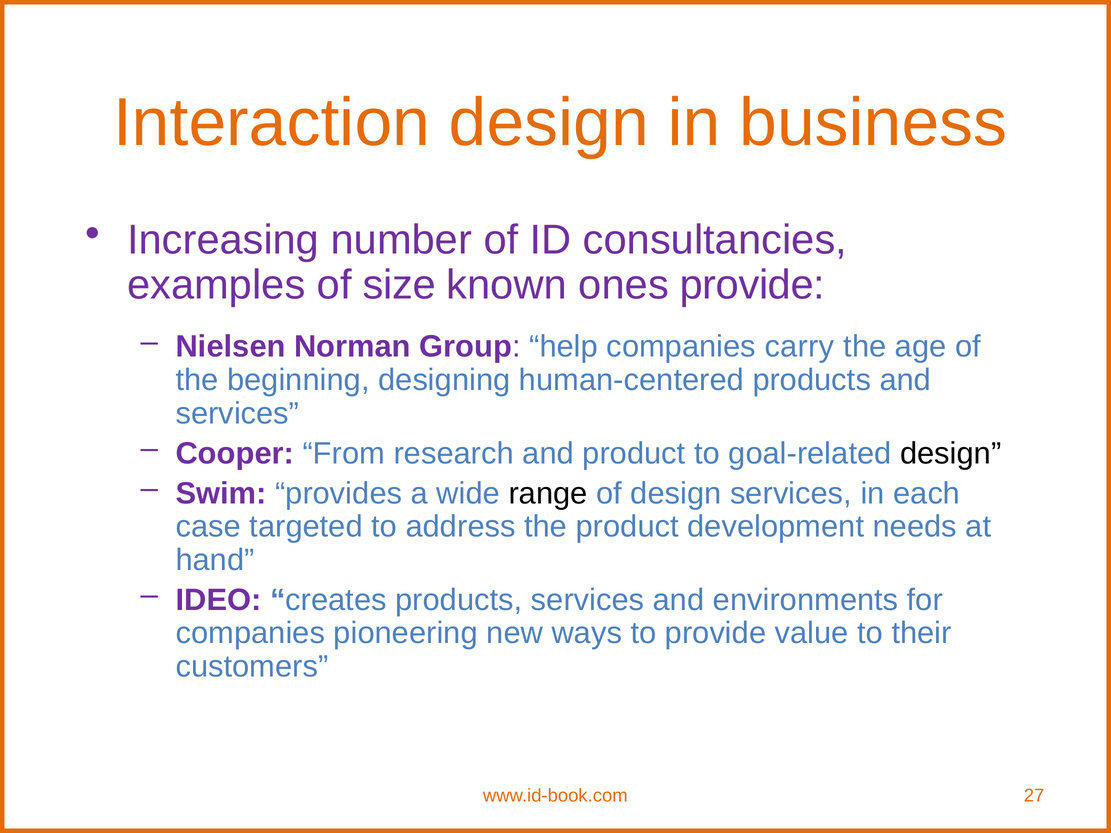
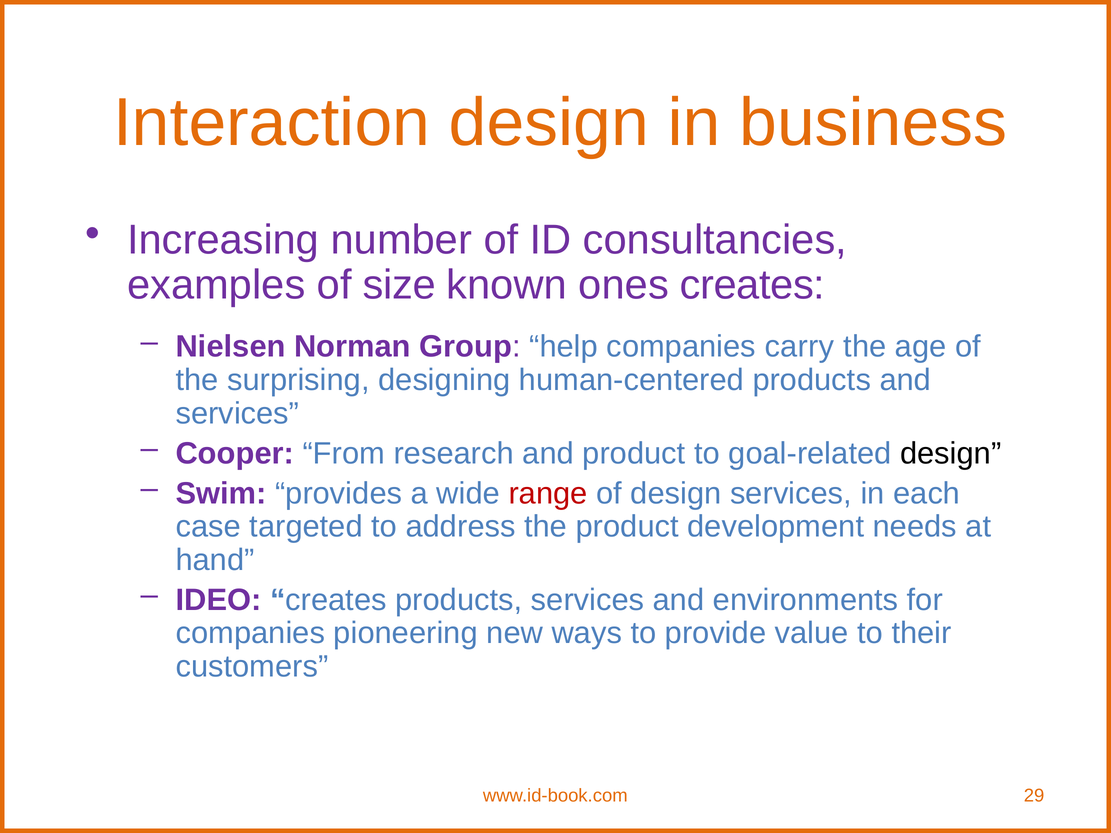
ones provide: provide -> creates
beginning: beginning -> surprising
range colour: black -> red
27: 27 -> 29
